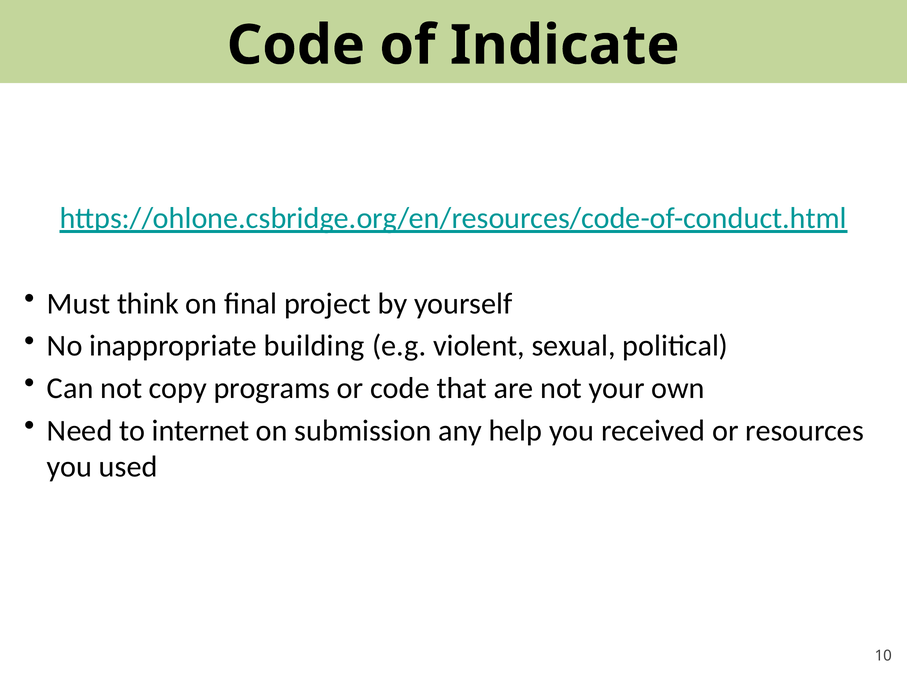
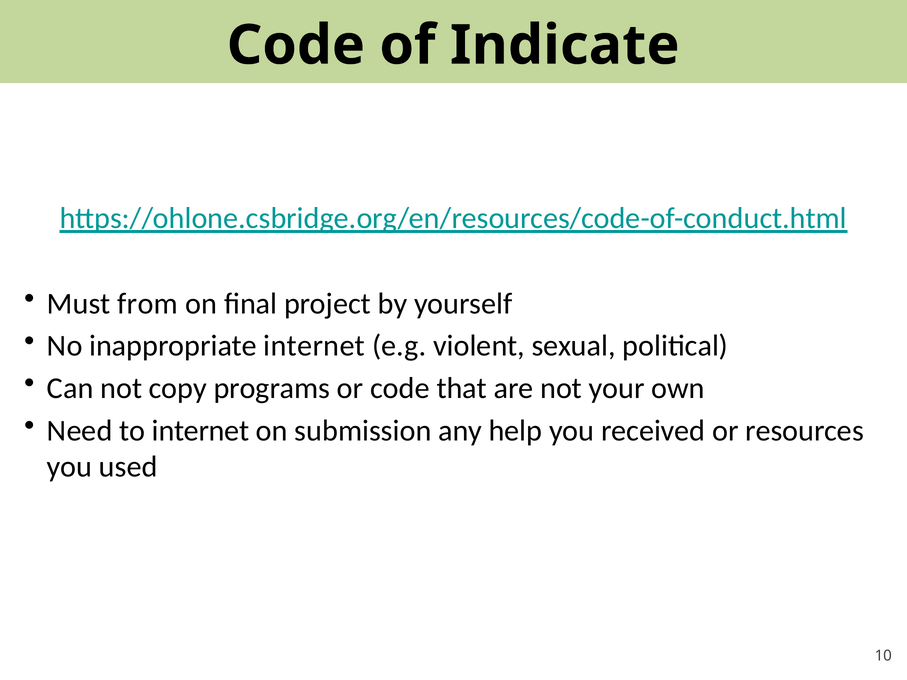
think: think -> from
inappropriate building: building -> internet
